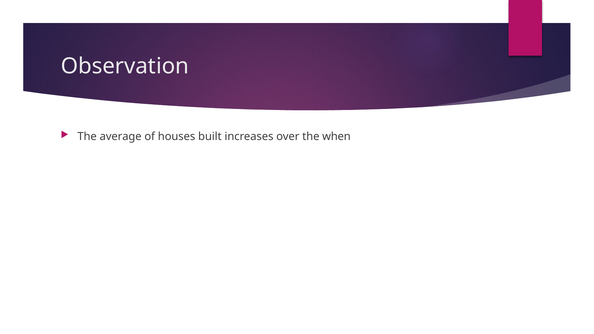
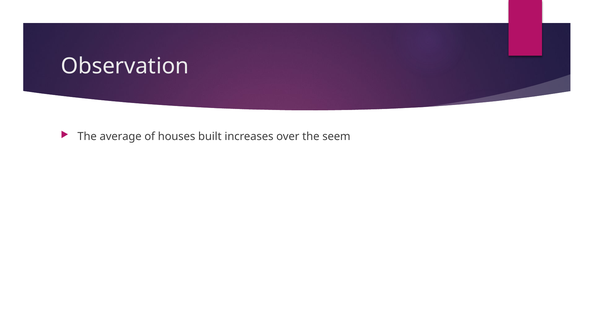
when: when -> seem
